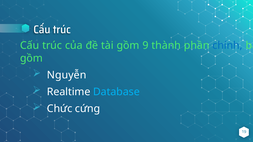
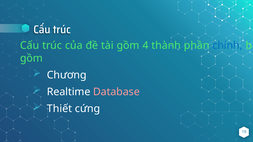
9: 9 -> 4
Nguyễn: Nguyễn -> Chương
Database colour: light blue -> pink
Chức: Chức -> Thiết
